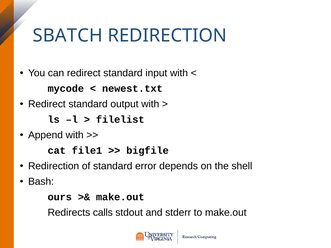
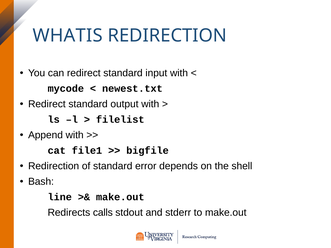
SBATCH: SBATCH -> WHATIS
ours: ours -> line
